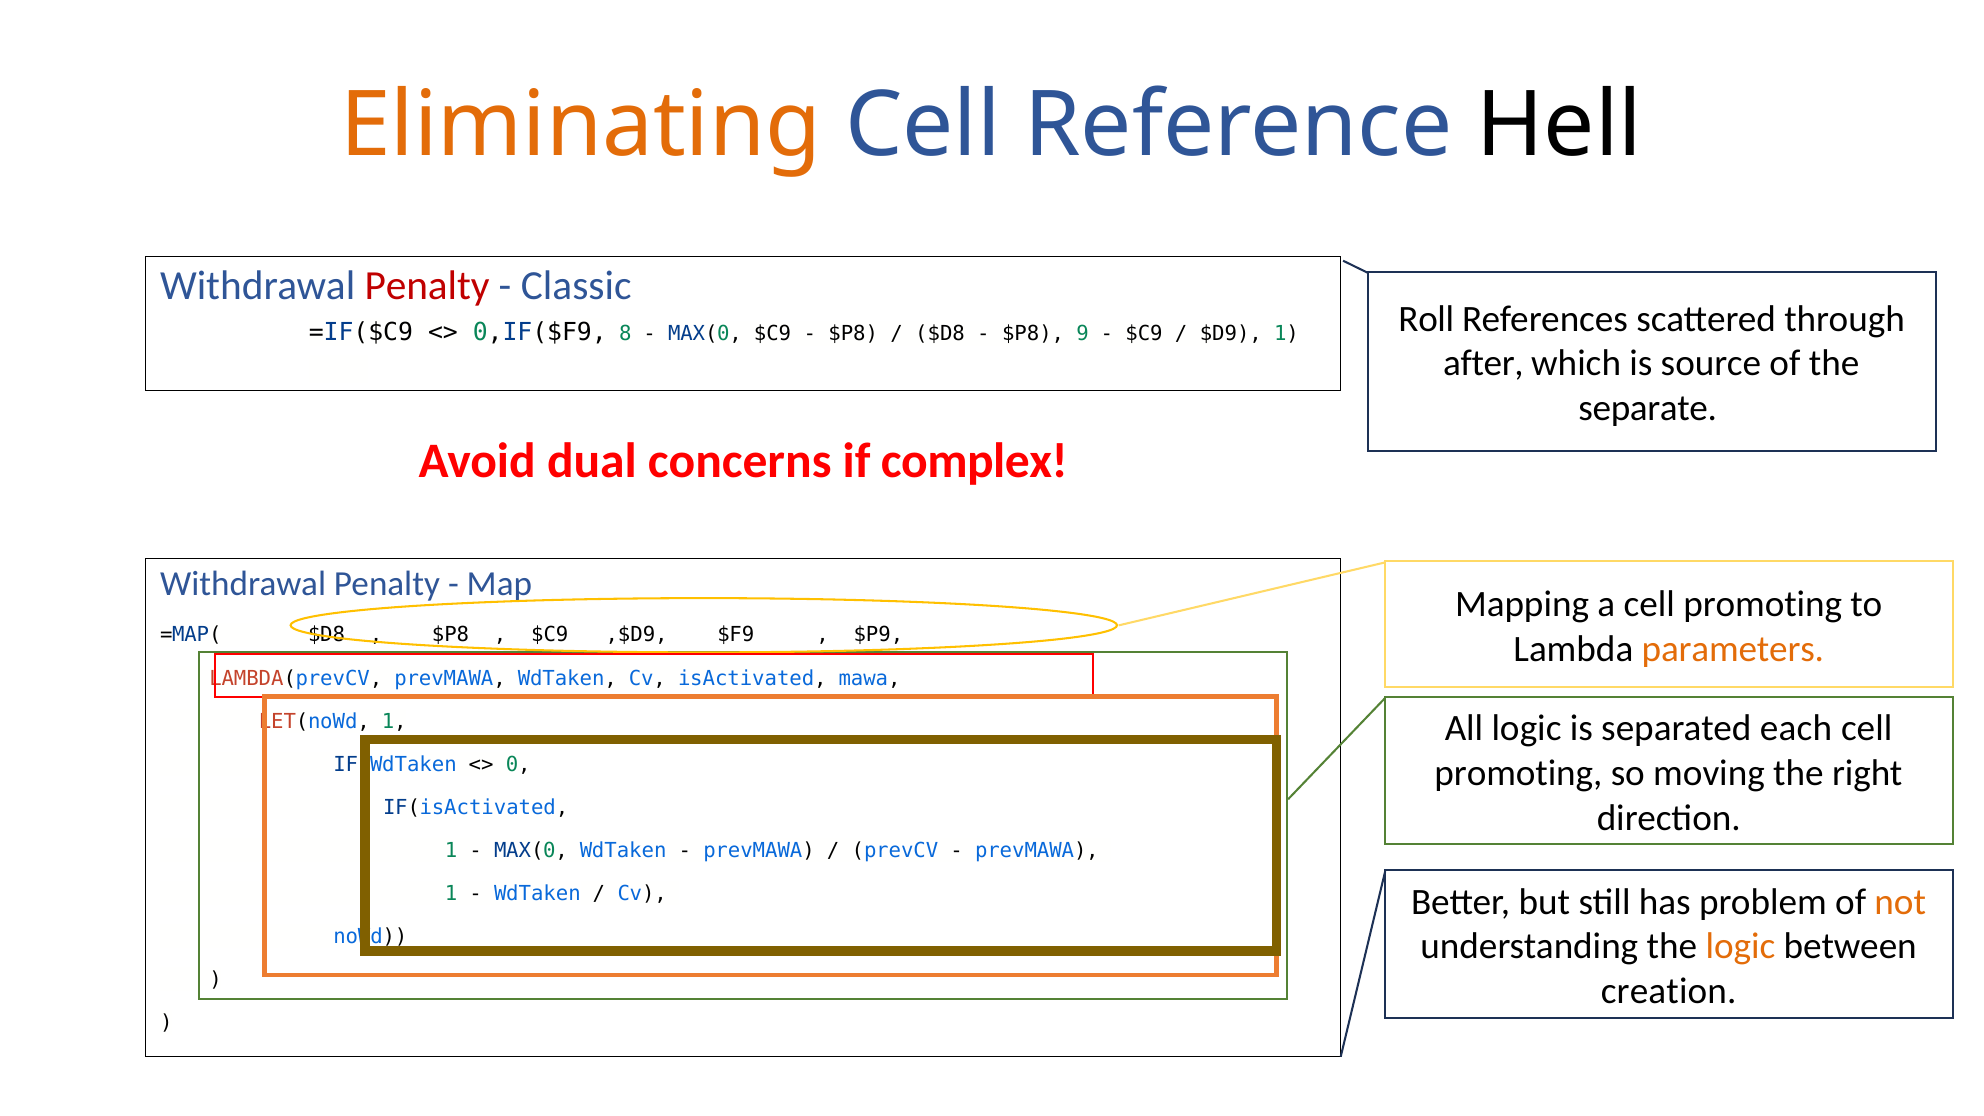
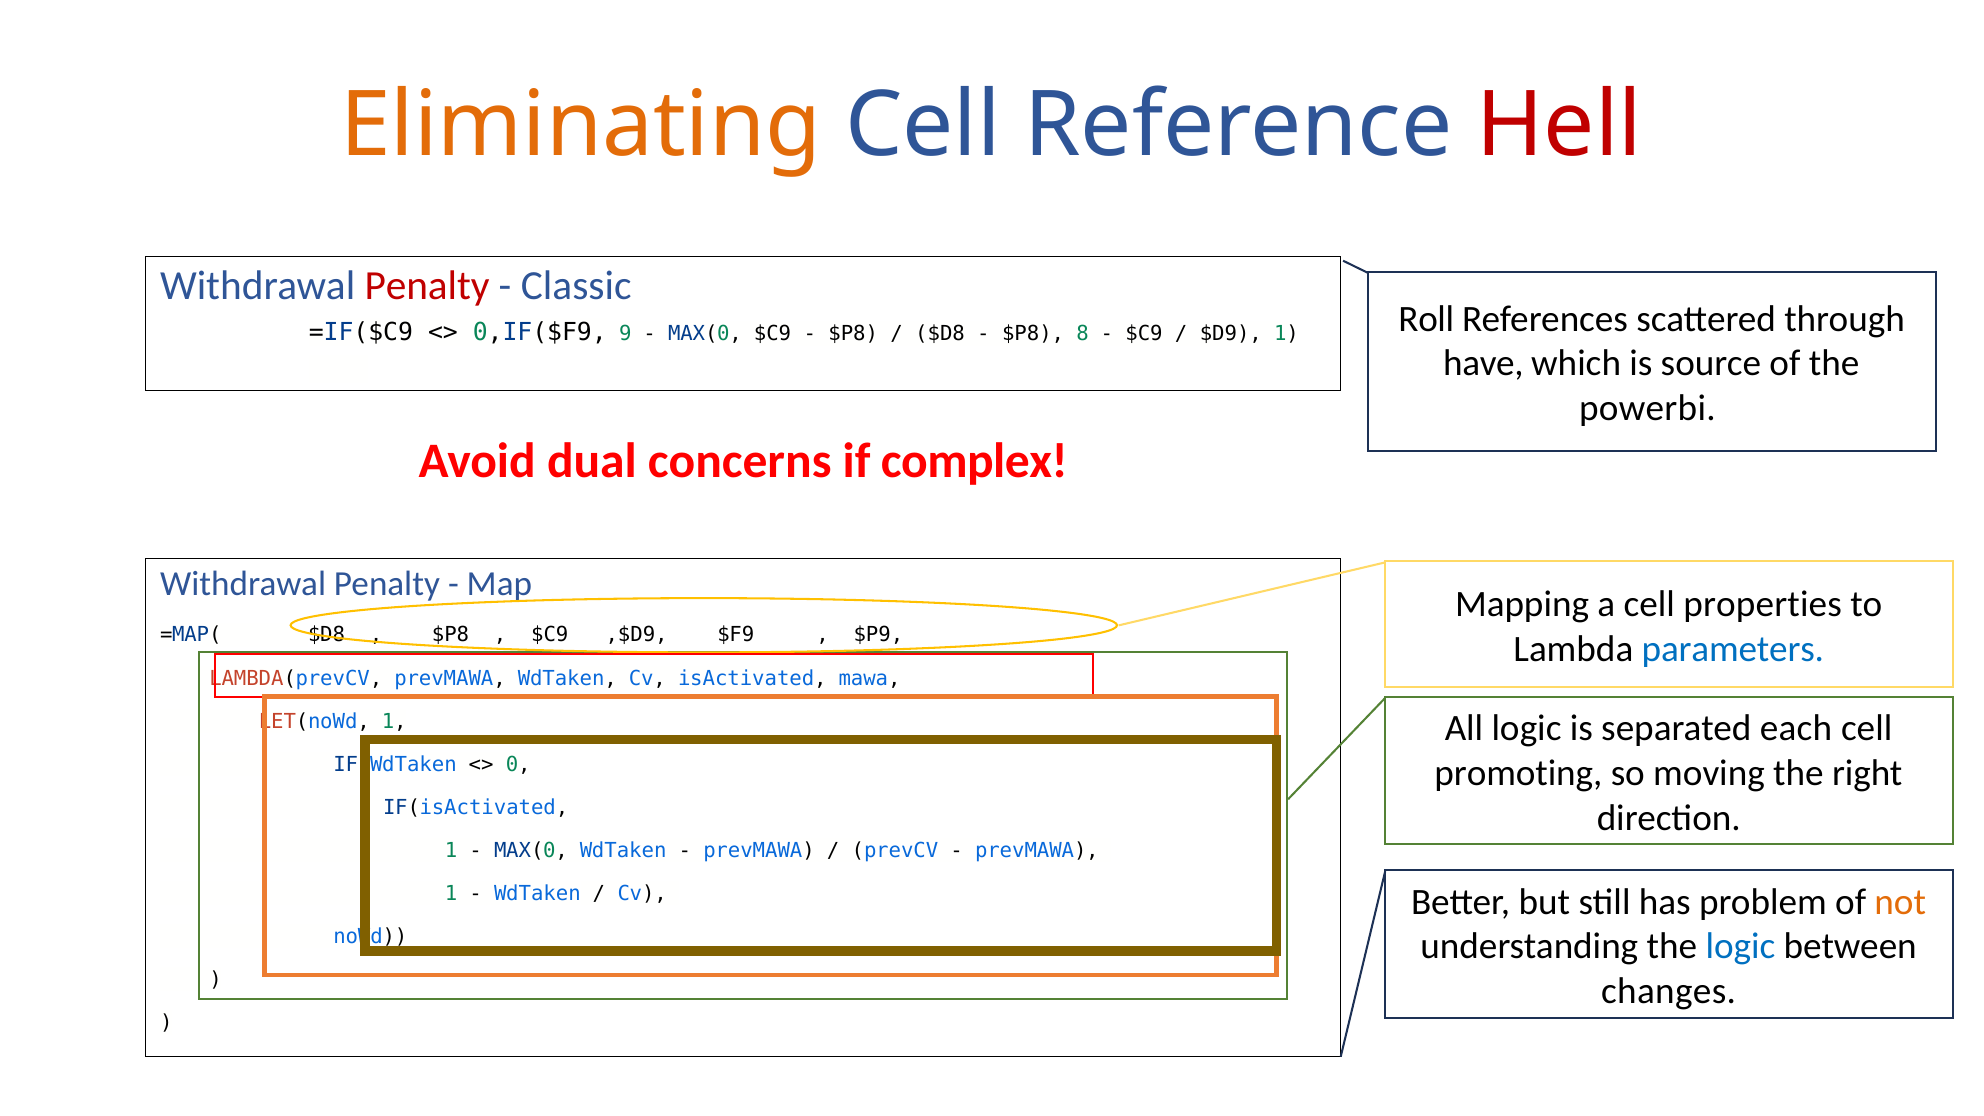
Hell colour: black -> red
8: 8 -> 9
9: 9 -> 8
after: after -> have
separate: separate -> powerbi
a cell promoting: promoting -> properties
parameters colour: orange -> blue
logic at (1740, 947) colour: orange -> blue
creation: creation -> changes
